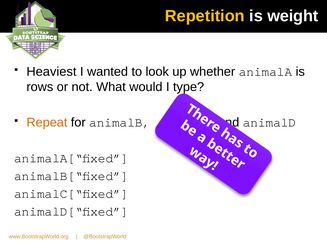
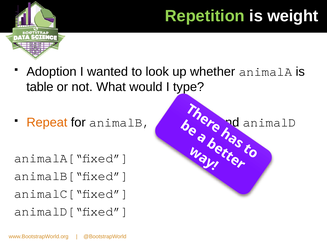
Repetition colour: yellow -> light green
Heaviest: Heaviest -> Adoption
rows: rows -> table
